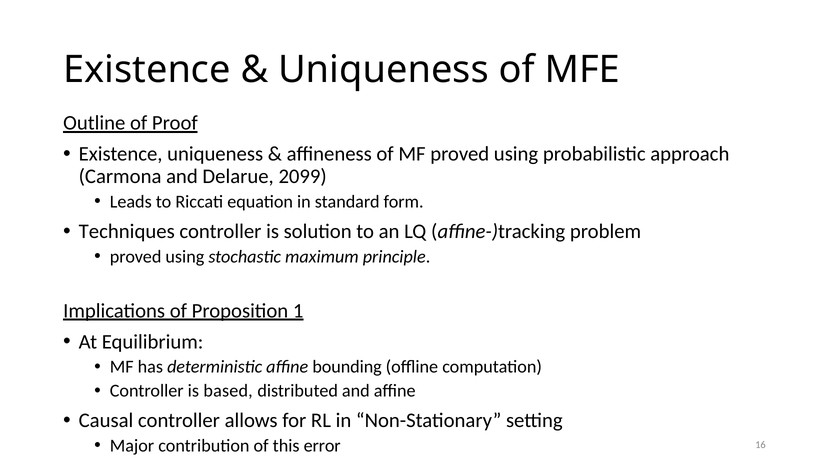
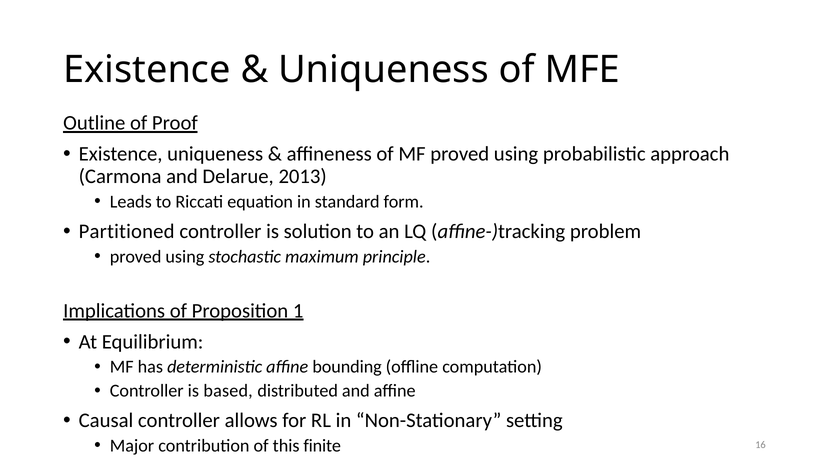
2099: 2099 -> 2013
Techniques: Techniques -> Partitioned
error: error -> finite
